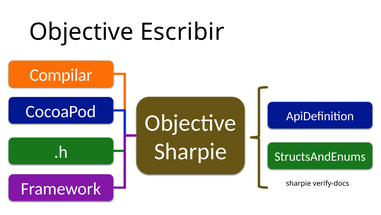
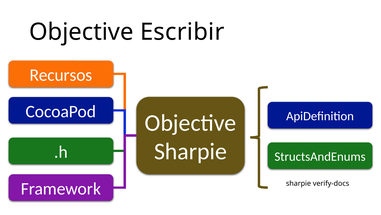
Compilar: Compilar -> Recursos
